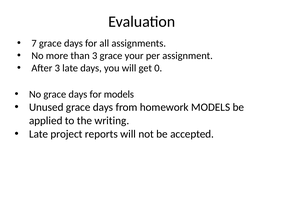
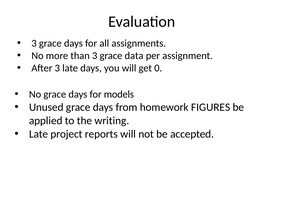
7 at (34, 43): 7 -> 3
your: your -> data
homework MODELS: MODELS -> FIGURES
